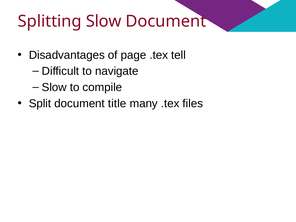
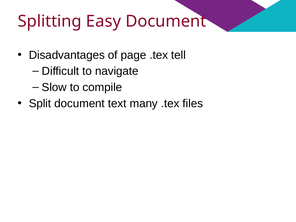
Splitting Slow: Slow -> Easy
title: title -> text
